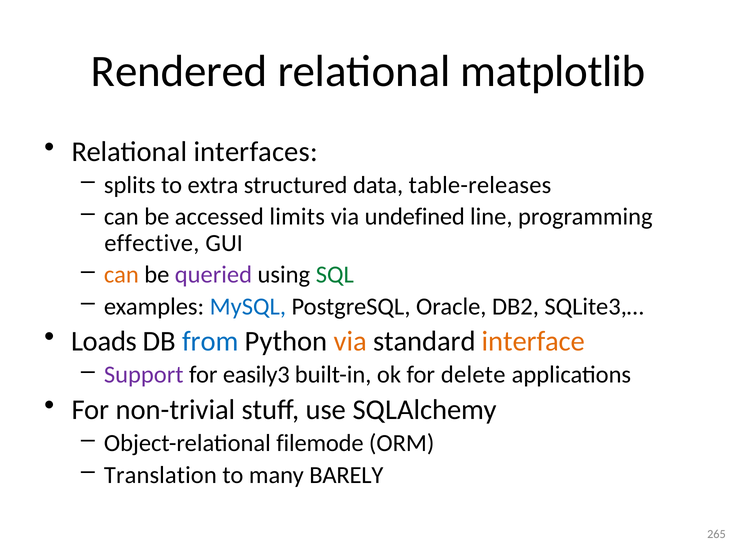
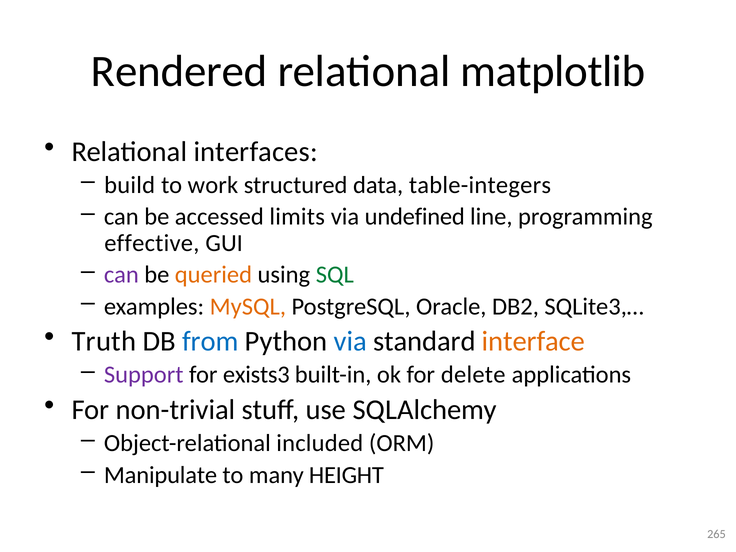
splits: splits -> build
extra: extra -> work
table-releases: table-releases -> table-integers
can at (121, 275) colour: orange -> purple
queried colour: purple -> orange
MySQL colour: blue -> orange
Loads: Loads -> Truth
via at (351, 342) colour: orange -> blue
easily3: easily3 -> exists3
filemode: filemode -> included
Translation: Translation -> Manipulate
BARELY: BARELY -> HEIGHT
